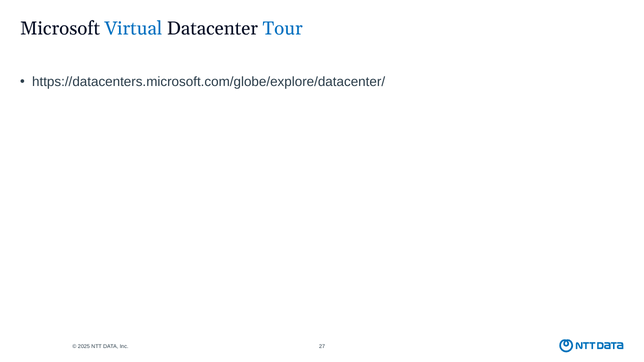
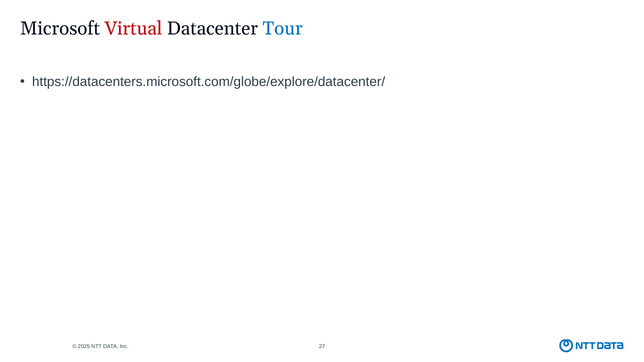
Virtual colour: blue -> red
